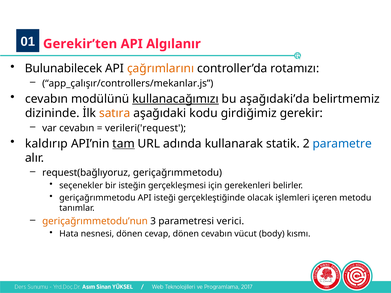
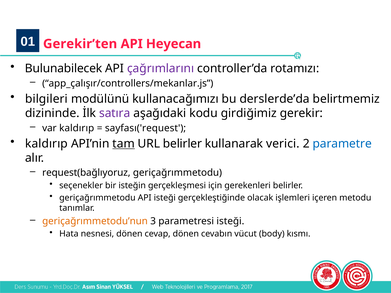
Algılanır: Algılanır -> Heyecan
çağrımlarını colour: orange -> purple
cevabın at (47, 99): cevabın -> bilgileri
kullanacağımızı underline: present -> none
aşağıdaki’da: aşağıdaki’da -> derslerde’da
satıra colour: orange -> purple
var cevabın: cevabın -> kaldırıp
verileri('request: verileri('request -> sayfası('request
URL adında: adında -> belirler
statik: statik -> verici
parametresi verici: verici -> isteği
